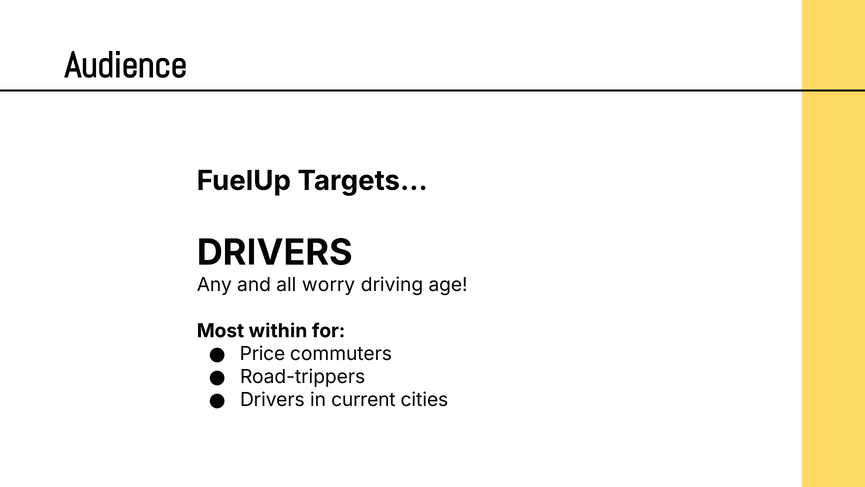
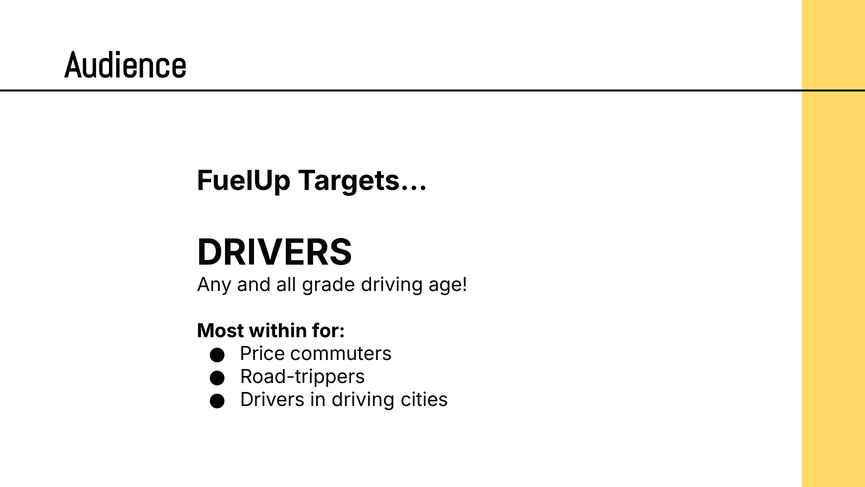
worry: worry -> grade
in current: current -> driving
